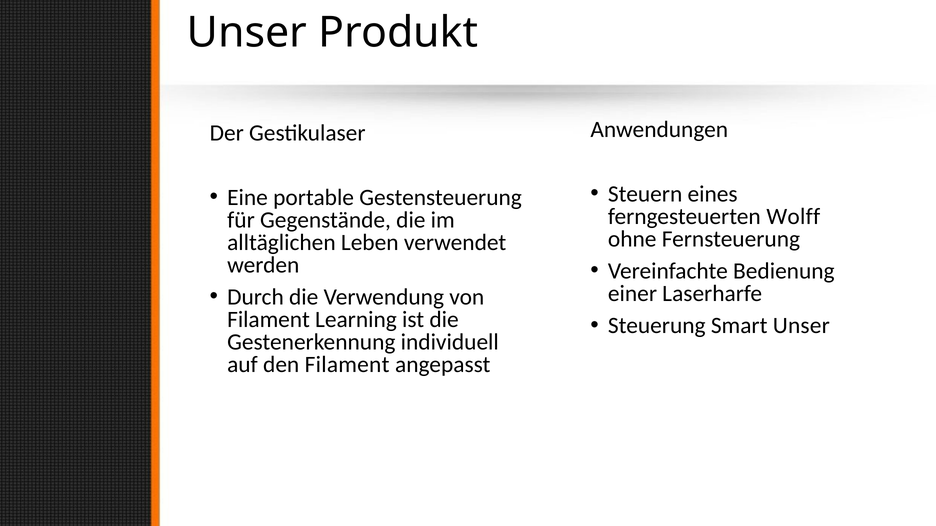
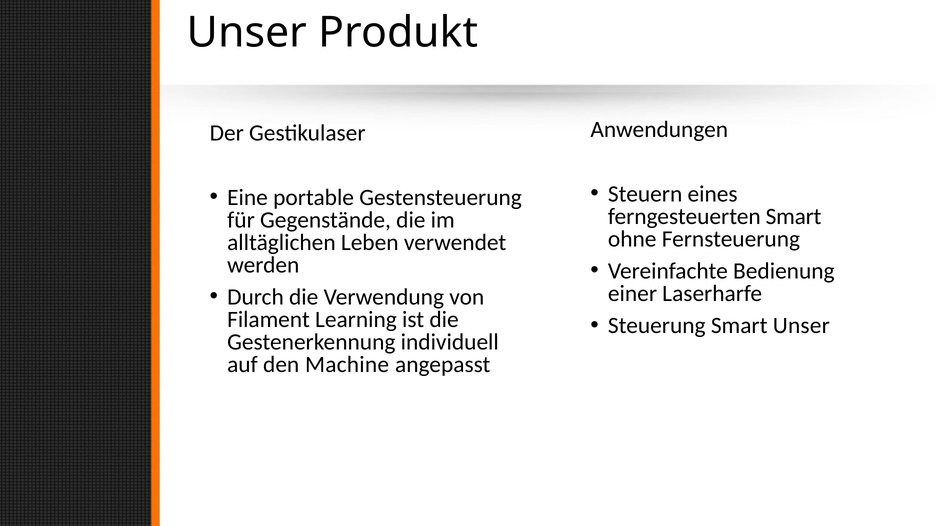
ferngesteuerten Wolff: Wolff -> Smart
den Filament: Filament -> Machine
